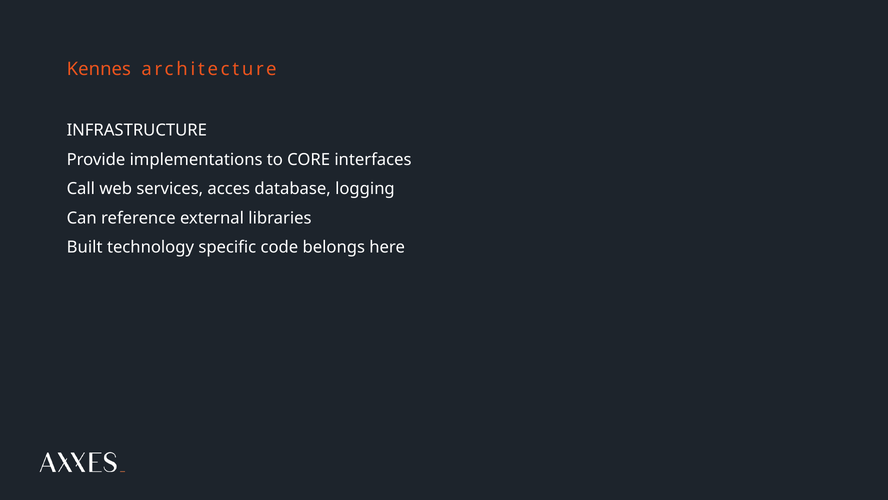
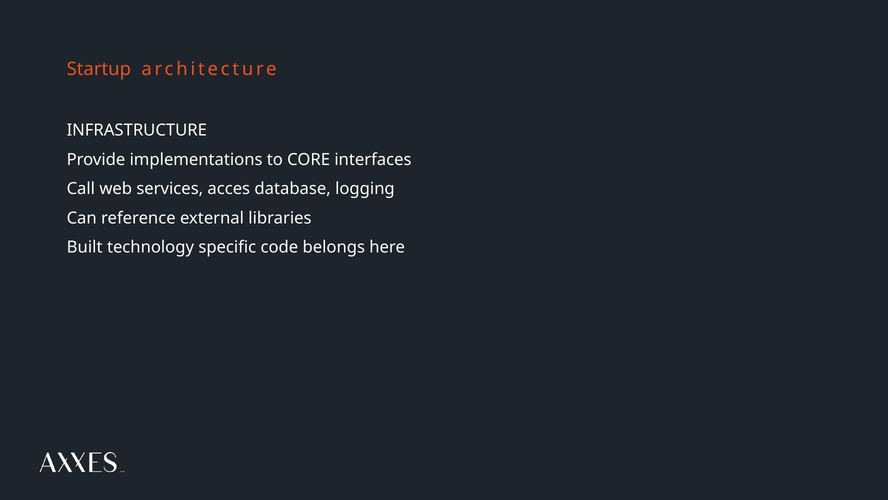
Kennes: Kennes -> Startup
